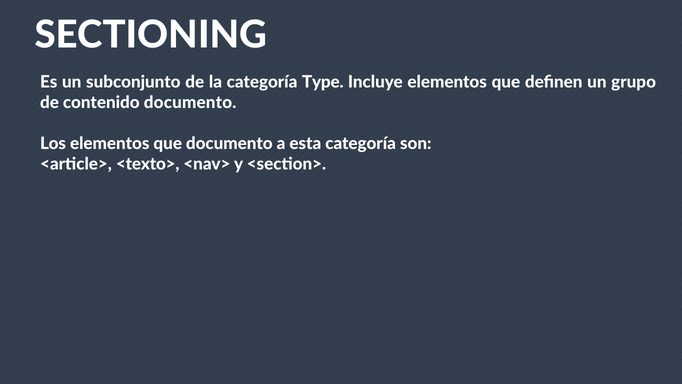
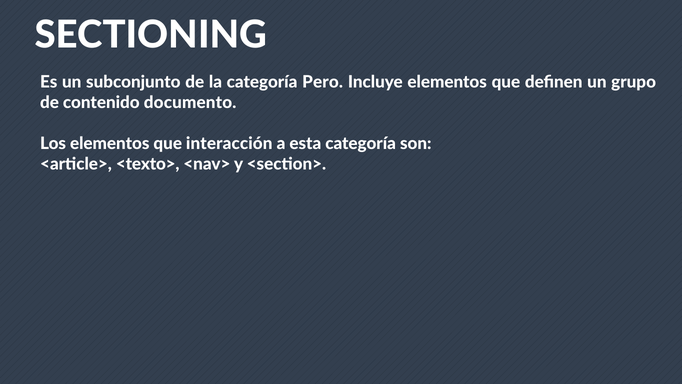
Type: Type -> Pero
que documento: documento -> interacción
